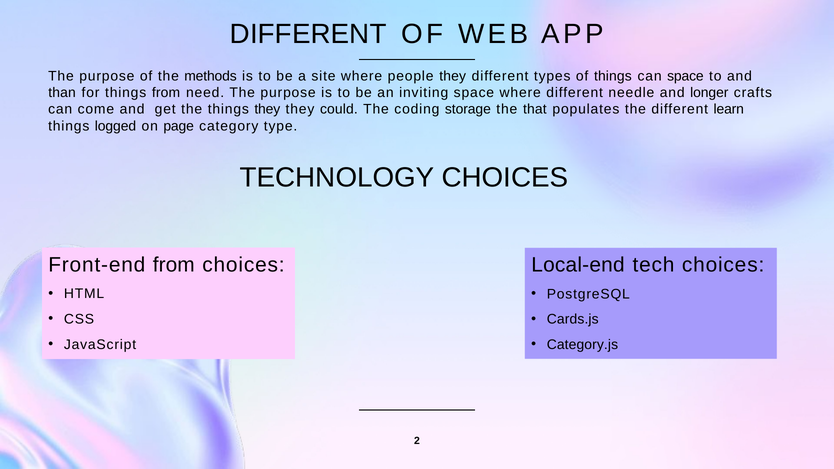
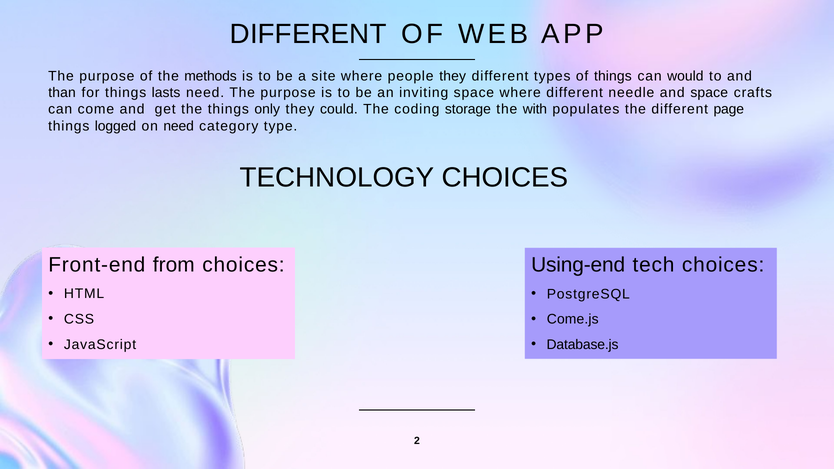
can space: space -> would
things from: from -> lasts
and longer: longer -> space
things they: they -> only
that: that -> with
learn: learn -> page
on page: page -> need
Local-end: Local-end -> Using-end
Cards.js: Cards.js -> Come.js
Category.js: Category.js -> Database.js
